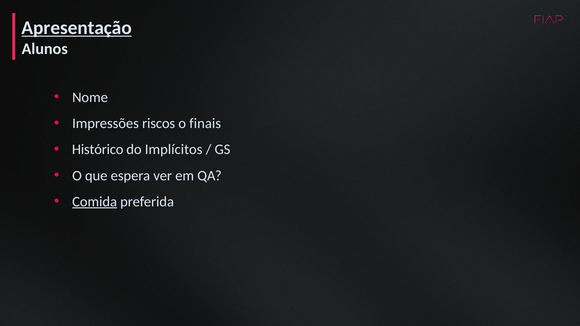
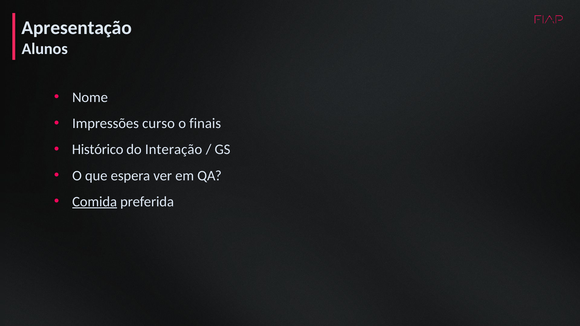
Apresentação underline: present -> none
riscos: riscos -> curso
Implícitos: Implícitos -> Interação
